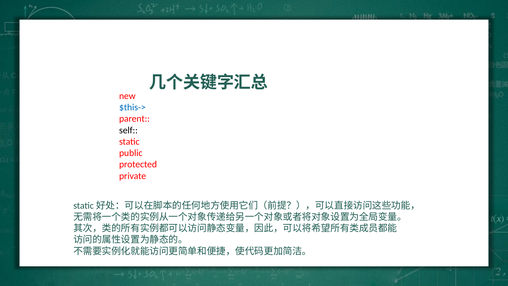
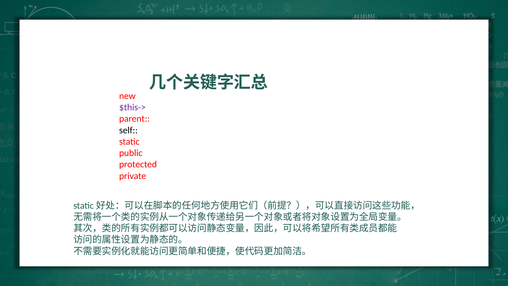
$this-> colour: blue -> purple
